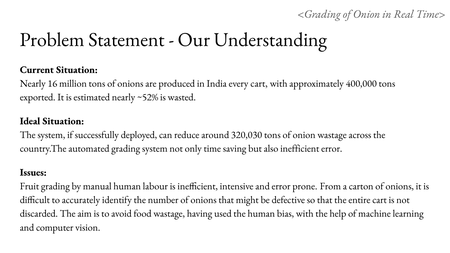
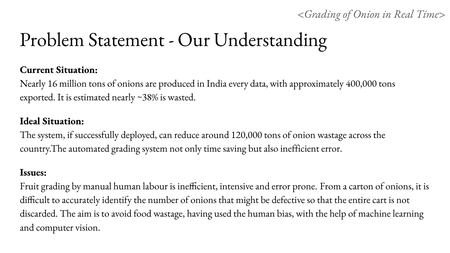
every cart: cart -> data
~52%: ~52% -> ~38%
320,030: 320,030 -> 120,000
